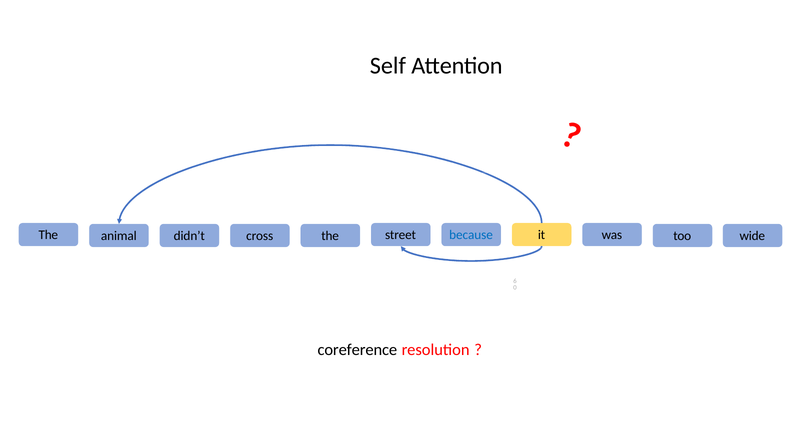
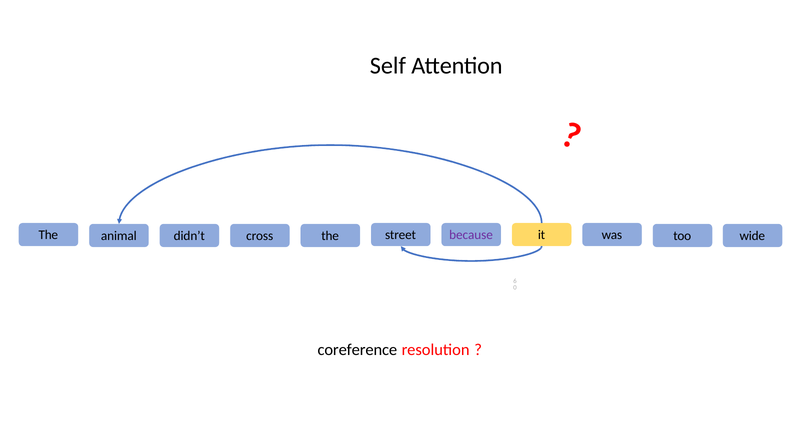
because colour: blue -> purple
